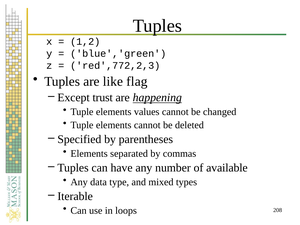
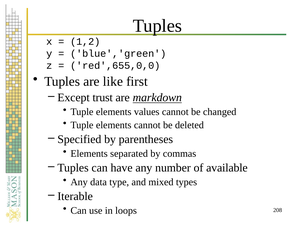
red',772,2,3: red',772,2,3 -> red',655,0,0
flag: flag -> first
happening: happening -> markdown
